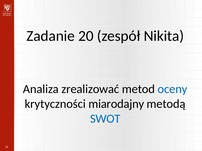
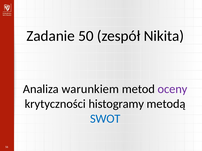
20: 20 -> 50
zrealizować: zrealizować -> warunkiem
oceny colour: blue -> purple
miarodajny: miarodajny -> histogramy
